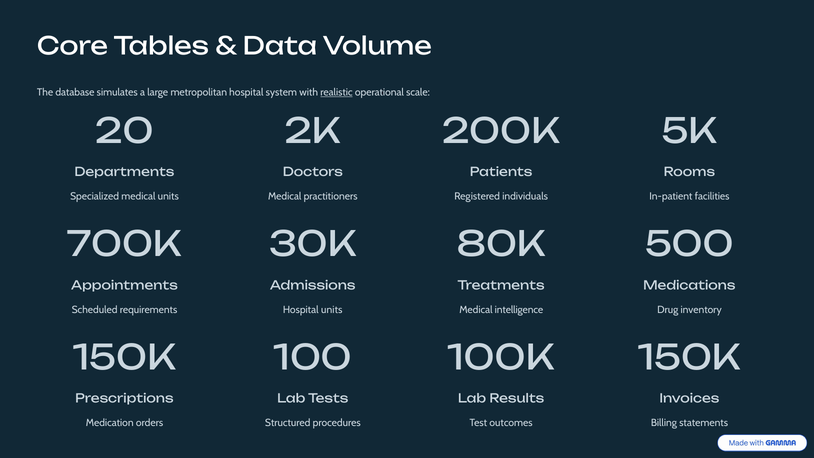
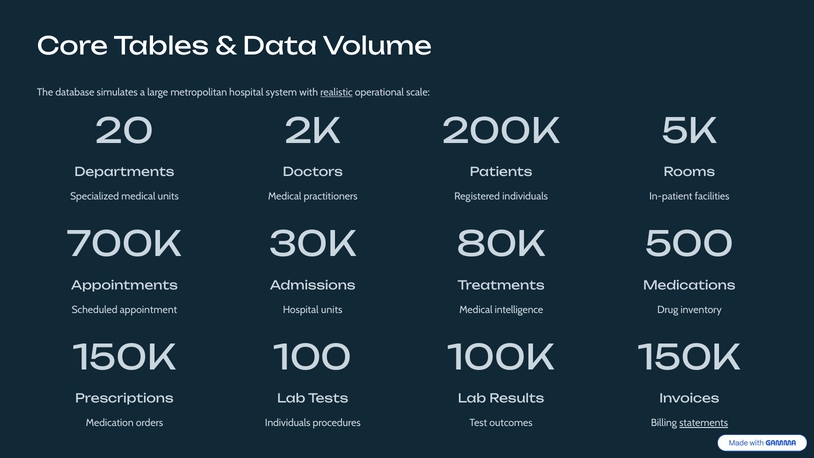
requirements: requirements -> appointment
Structured at (288, 423): Structured -> Individuals
statements underline: none -> present
